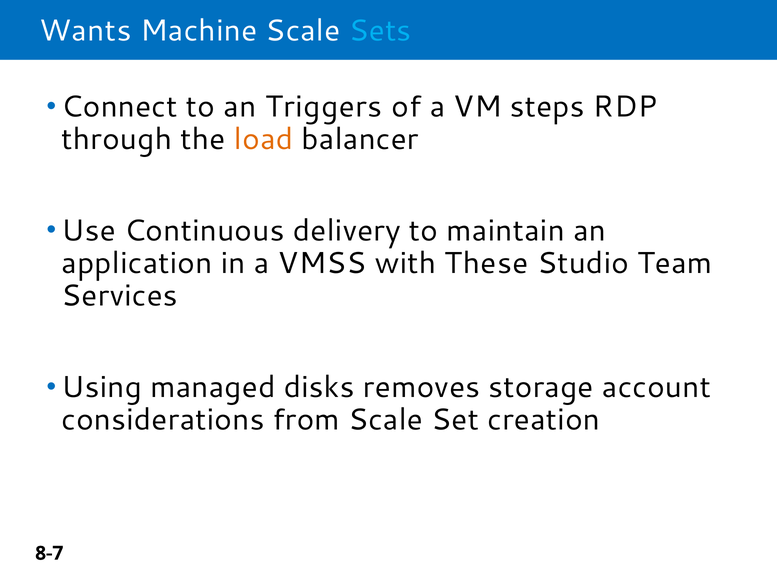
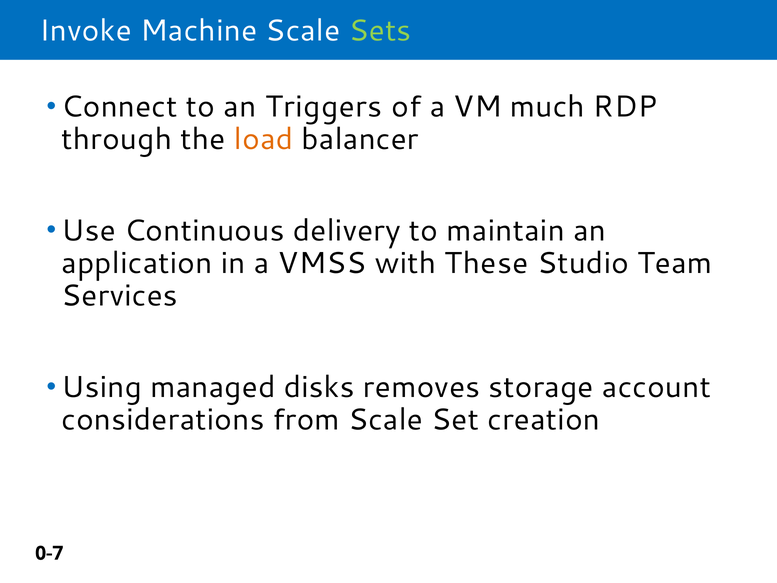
Wants: Wants -> Invoke
Sets colour: light blue -> light green
steps: steps -> much
8-7: 8-7 -> 0-7
